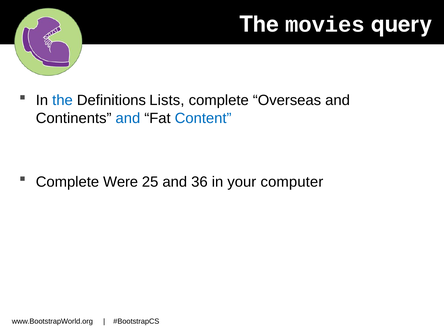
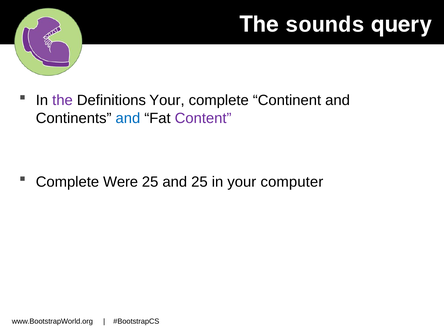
movies: movies -> sounds
the at (63, 100) colour: blue -> purple
Definitions Lists: Lists -> Your
Overseas: Overseas -> Continent
Content colour: blue -> purple
and 36: 36 -> 25
